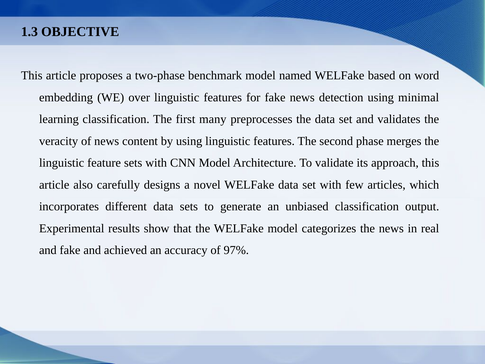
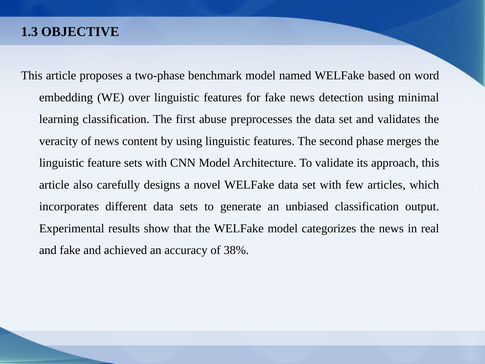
many: many -> abuse
97%: 97% -> 38%
